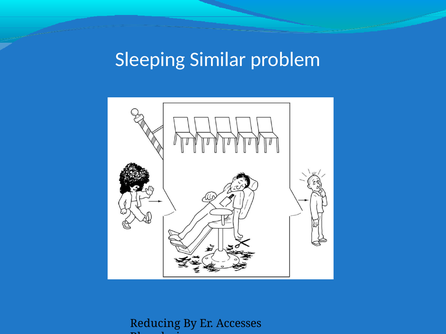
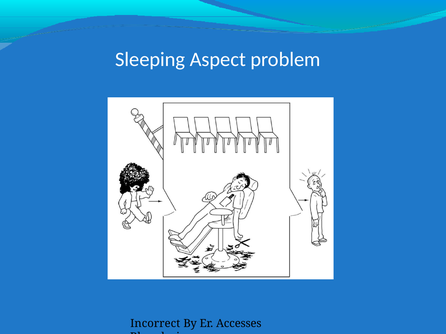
Similar: Similar -> Aspect
Reducing: Reducing -> Incorrect
